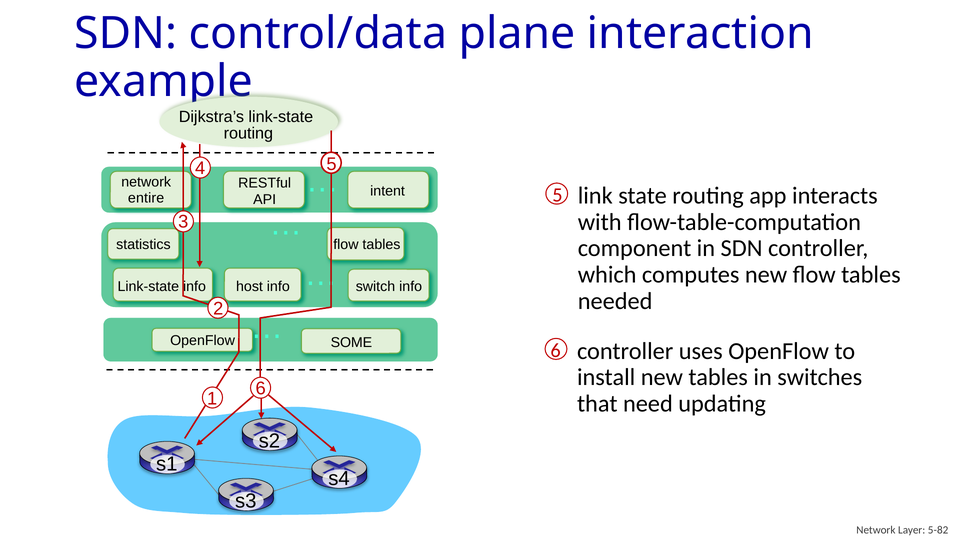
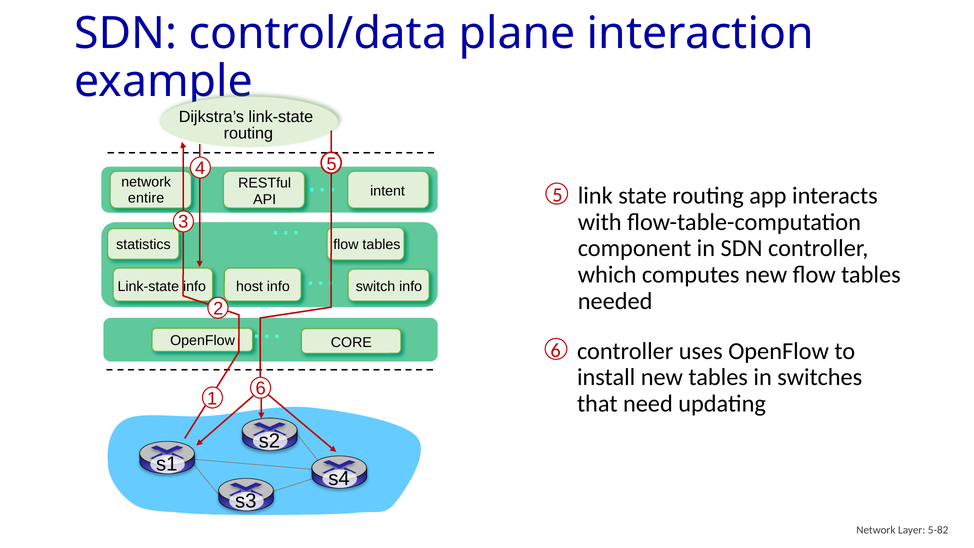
SOME: SOME -> CORE
